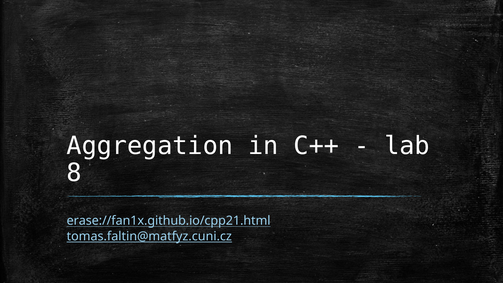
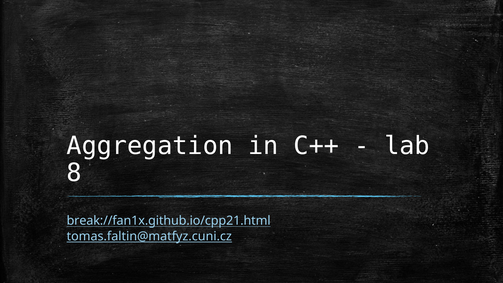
erase://fan1x.github.io/cpp21.html: erase://fan1x.github.io/cpp21.html -> break://fan1x.github.io/cpp21.html
